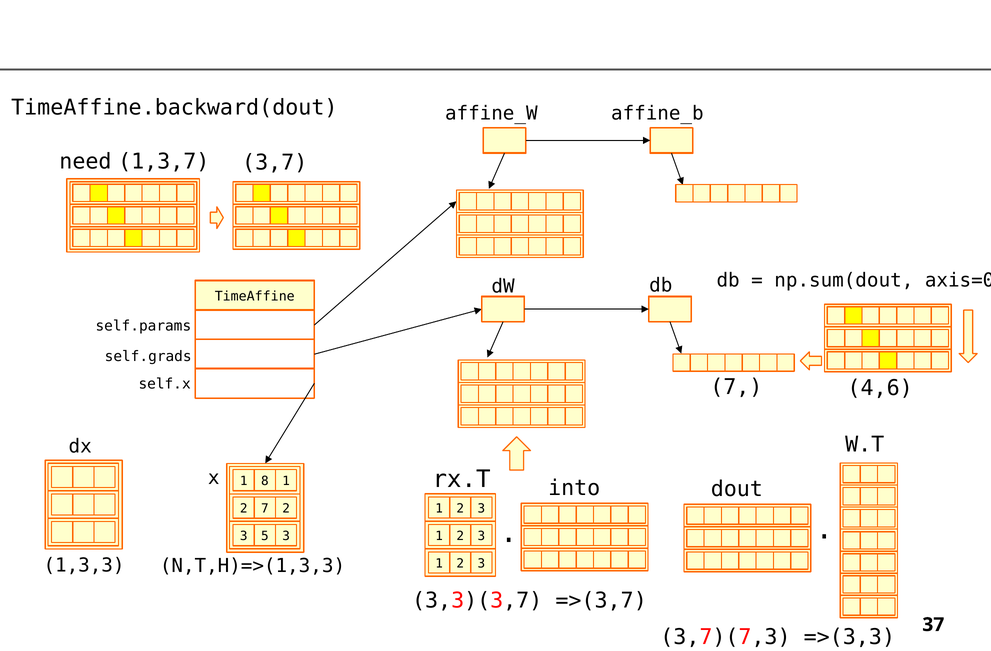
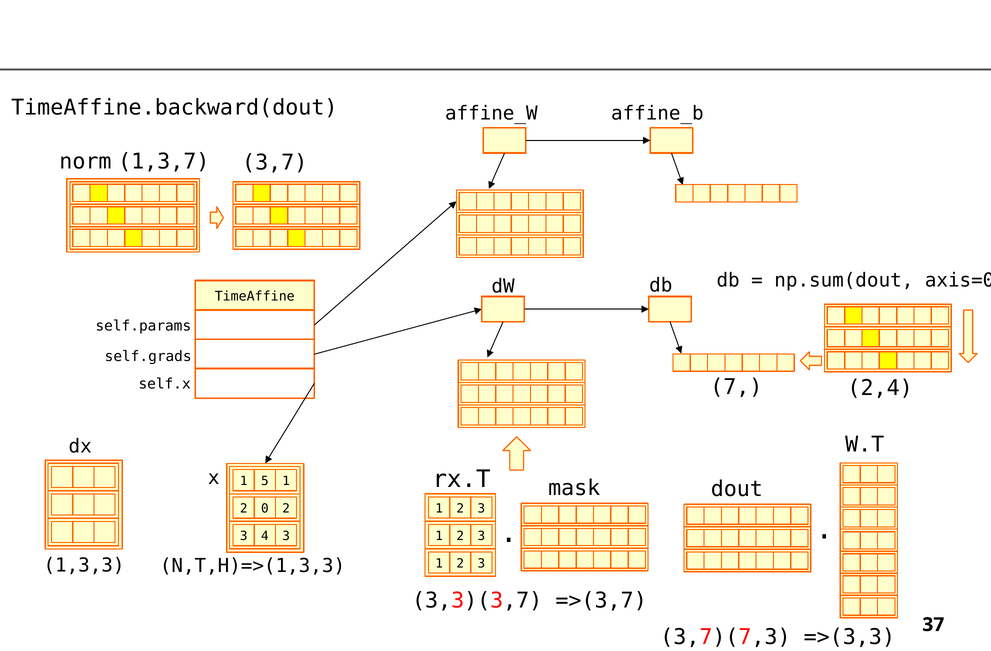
need: need -> norm
4,6: 4,6 -> 2,4
8: 8 -> 5
into: into -> mask
2 7: 7 -> 0
5: 5 -> 4
